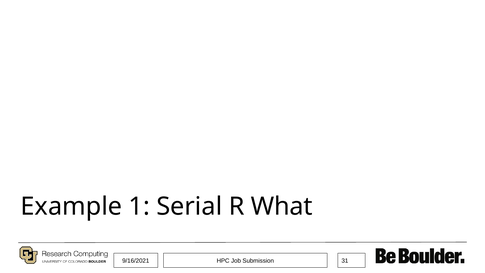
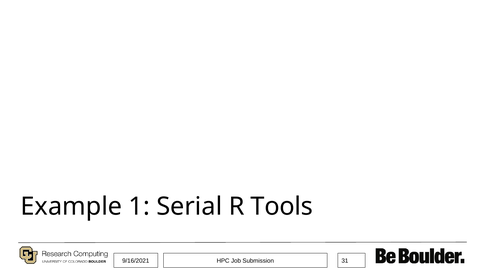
What: What -> Tools
